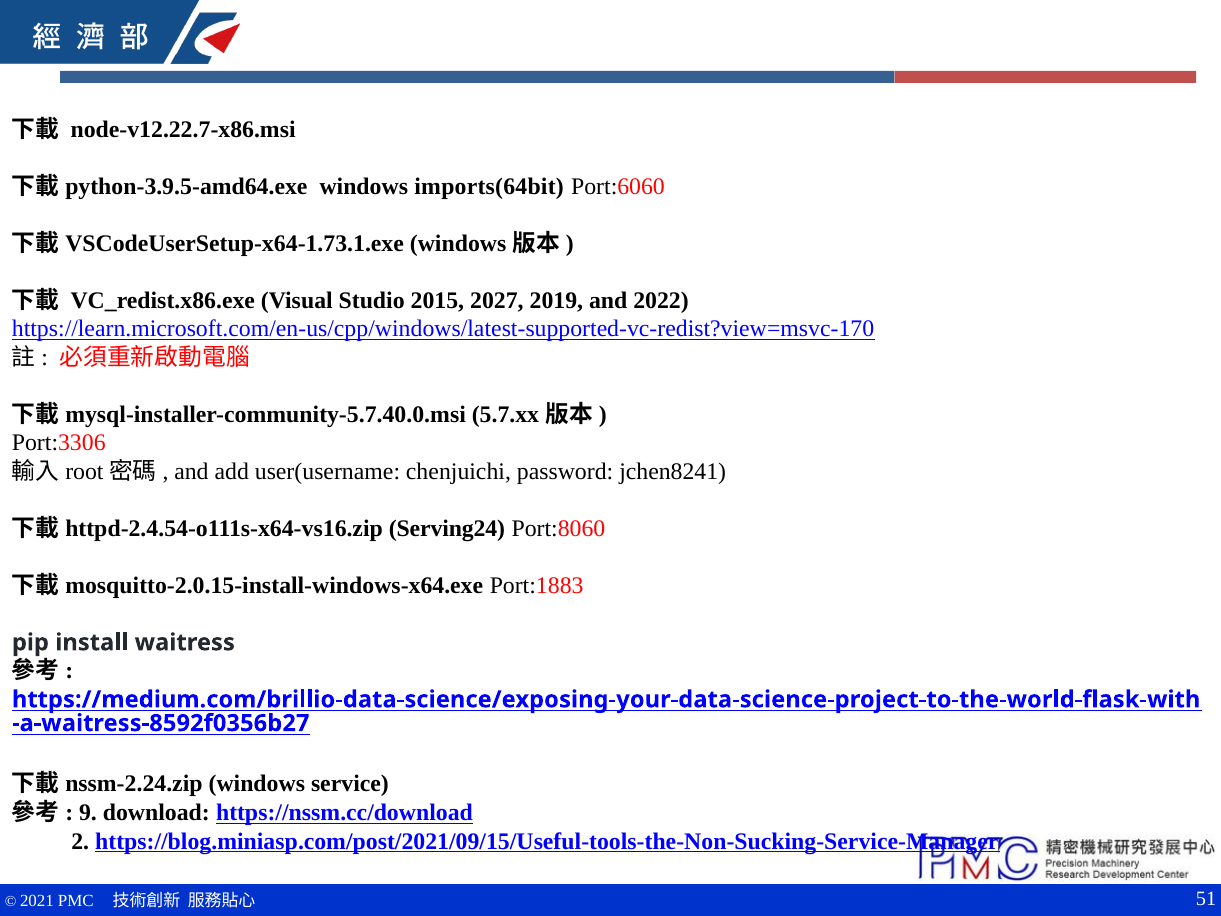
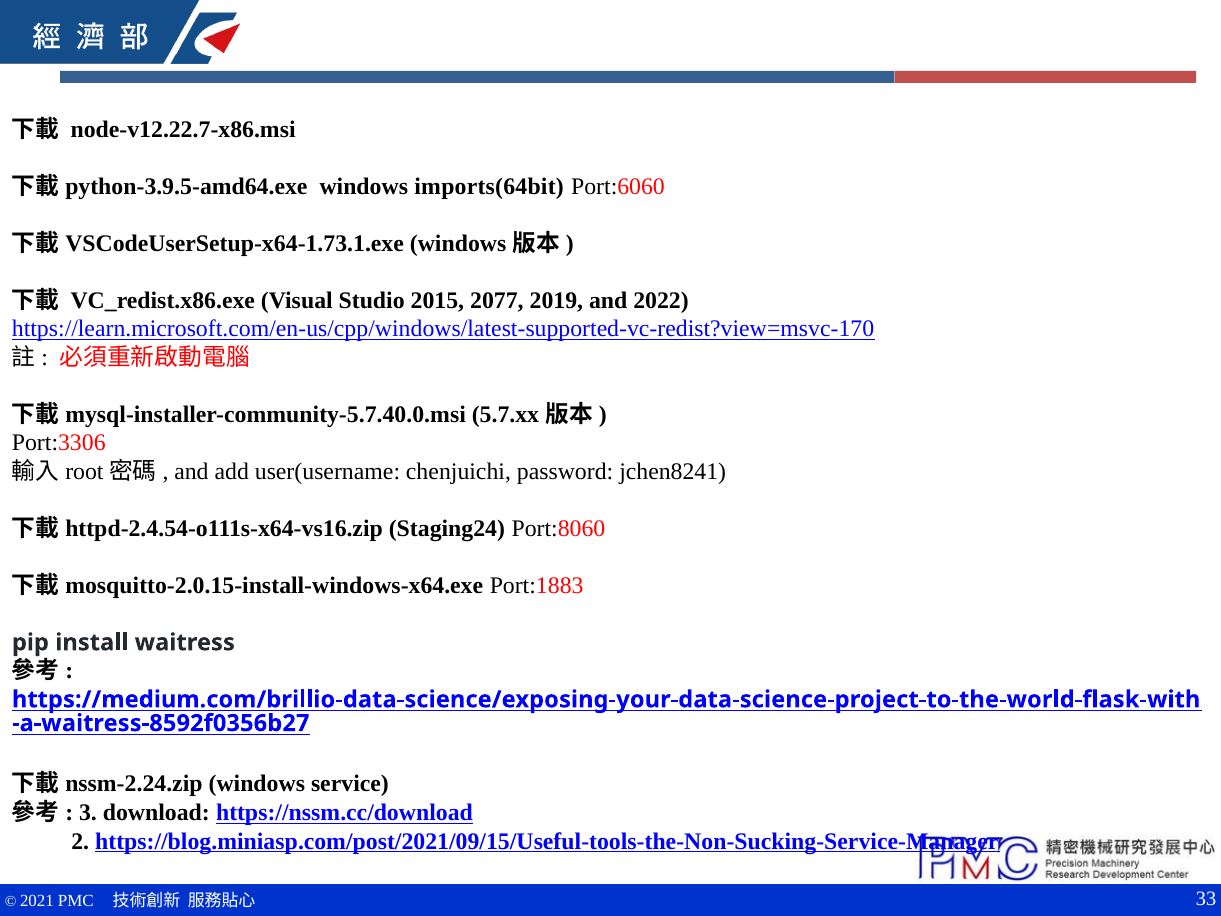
2027: 2027 -> 2077
Serving24: Serving24 -> Staging24
9: 9 -> 3
51: 51 -> 33
